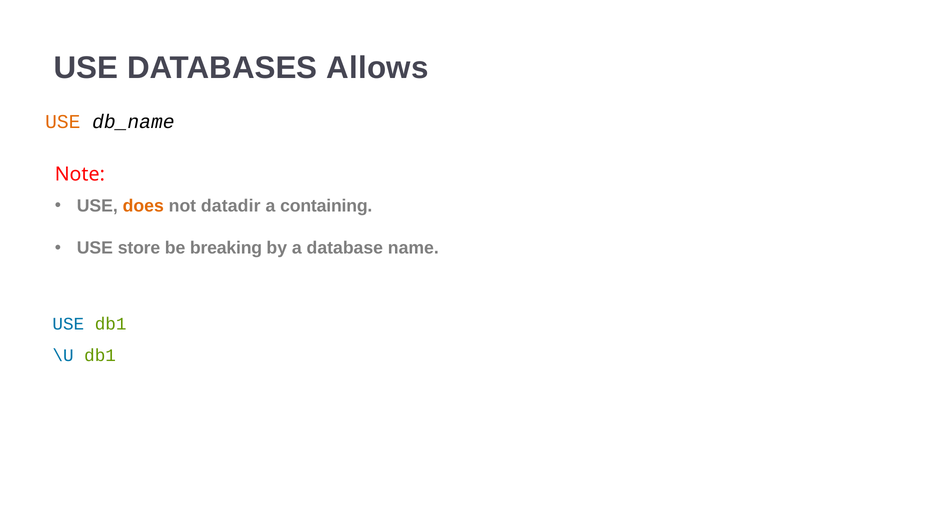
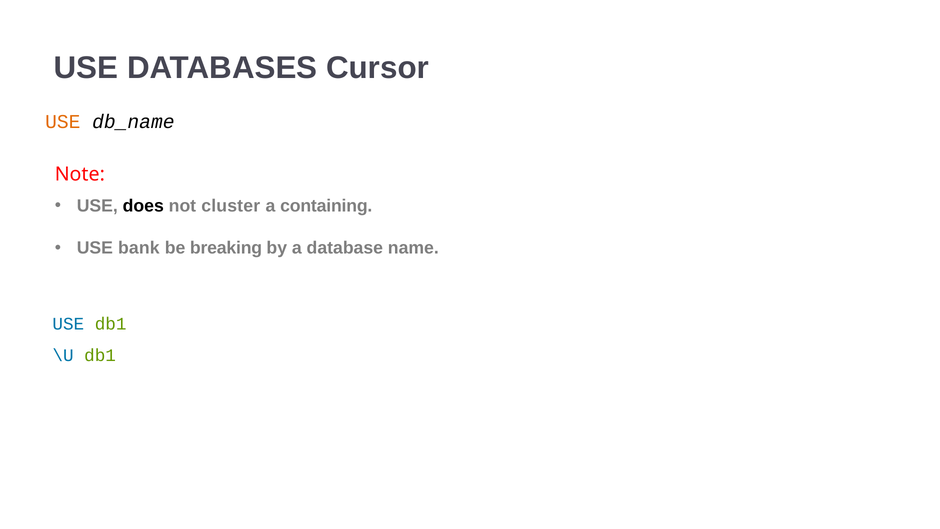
Allows: Allows -> Cursor
does colour: orange -> black
datadir: datadir -> cluster
store: store -> bank
